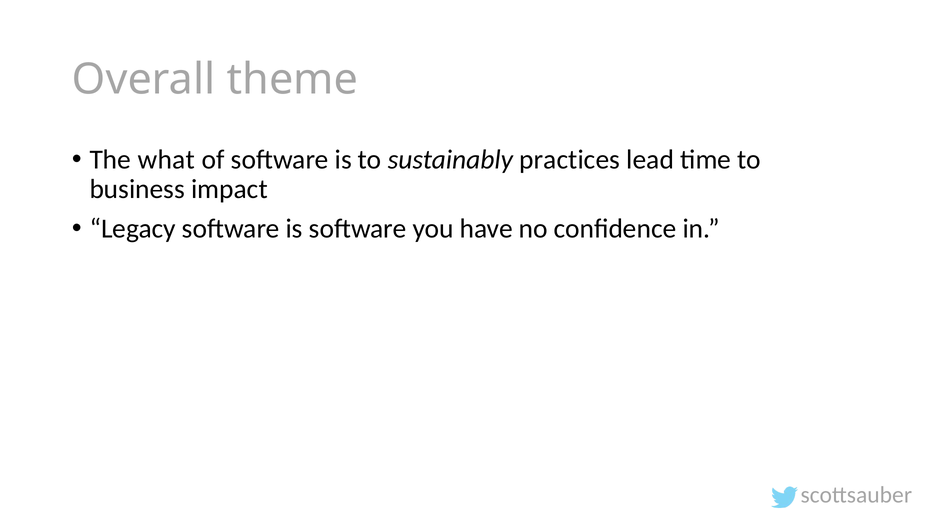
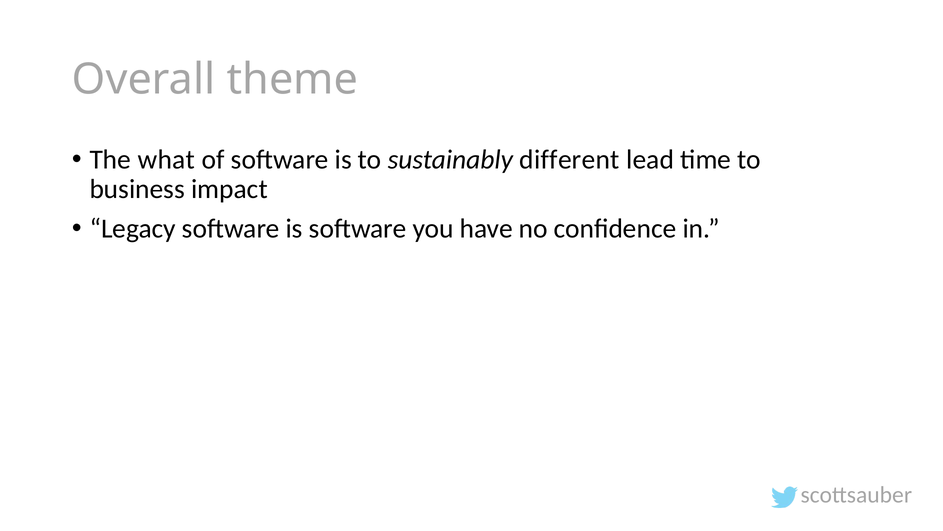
practices: practices -> different
